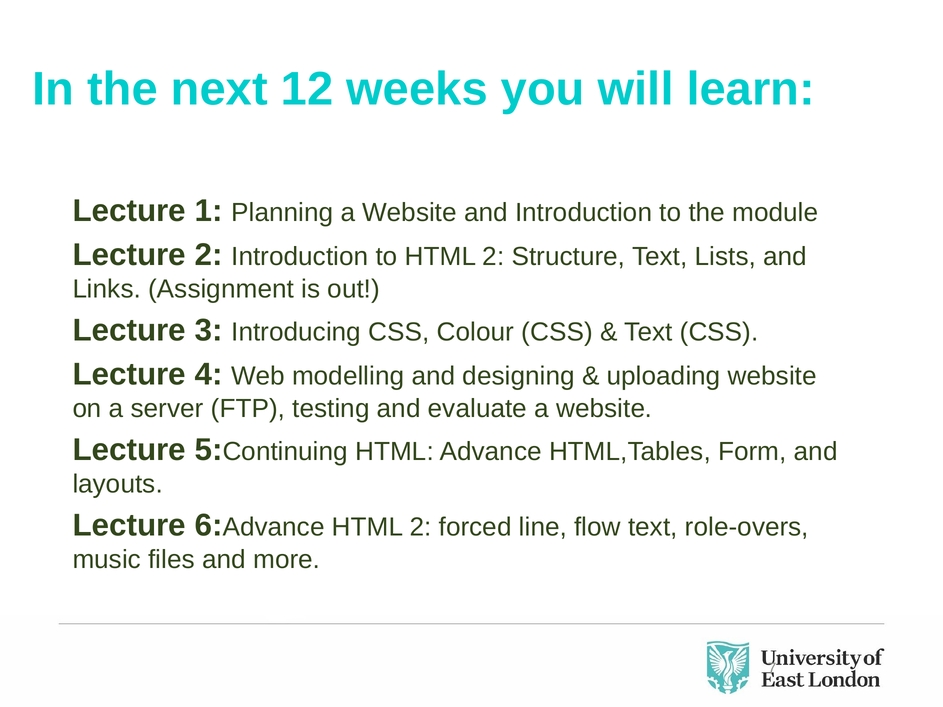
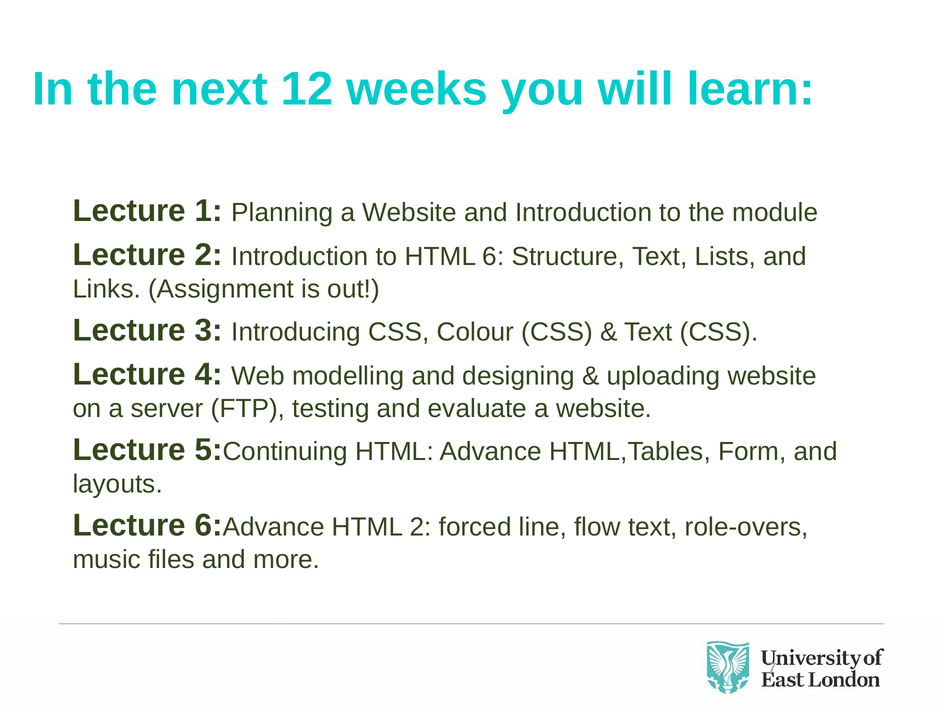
to HTML 2: 2 -> 6
